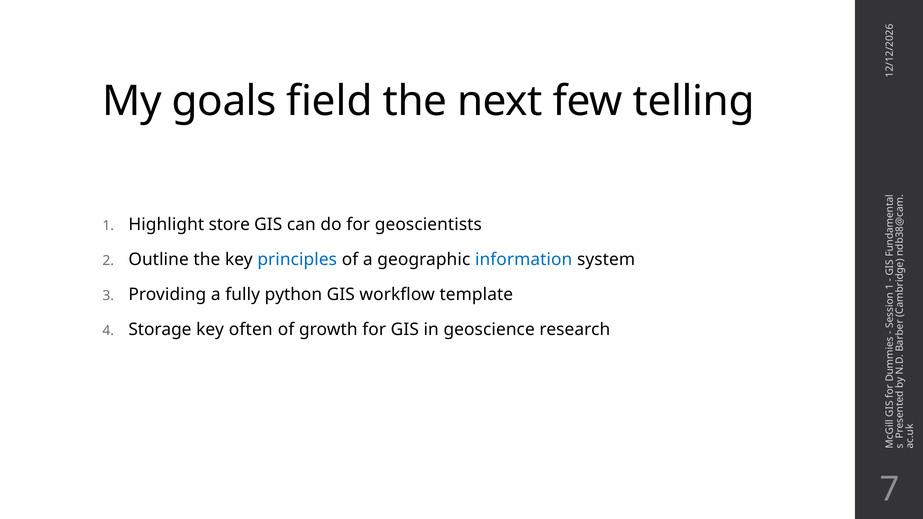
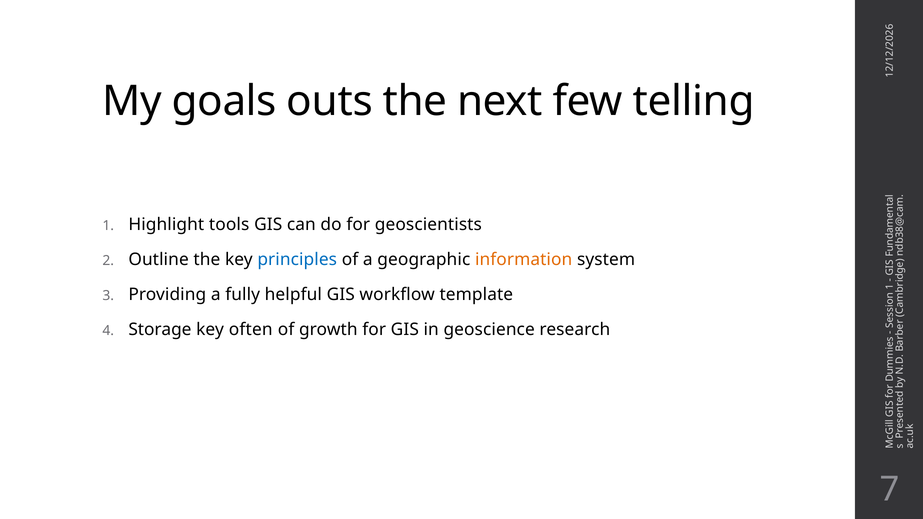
field: field -> outs
store: store -> tools
information colour: blue -> orange
python: python -> helpful
